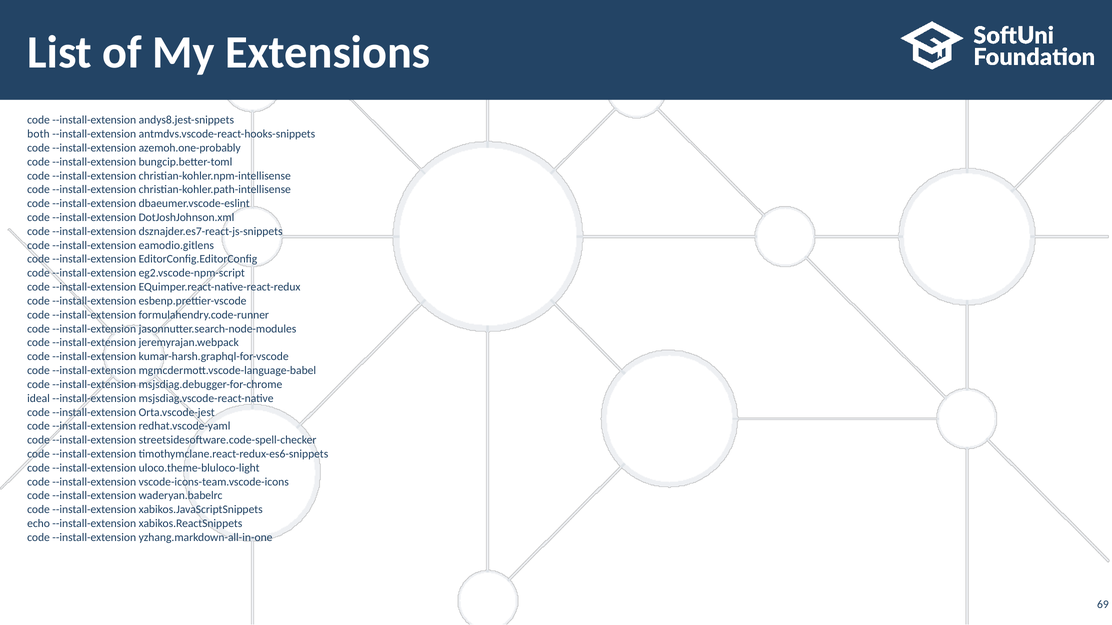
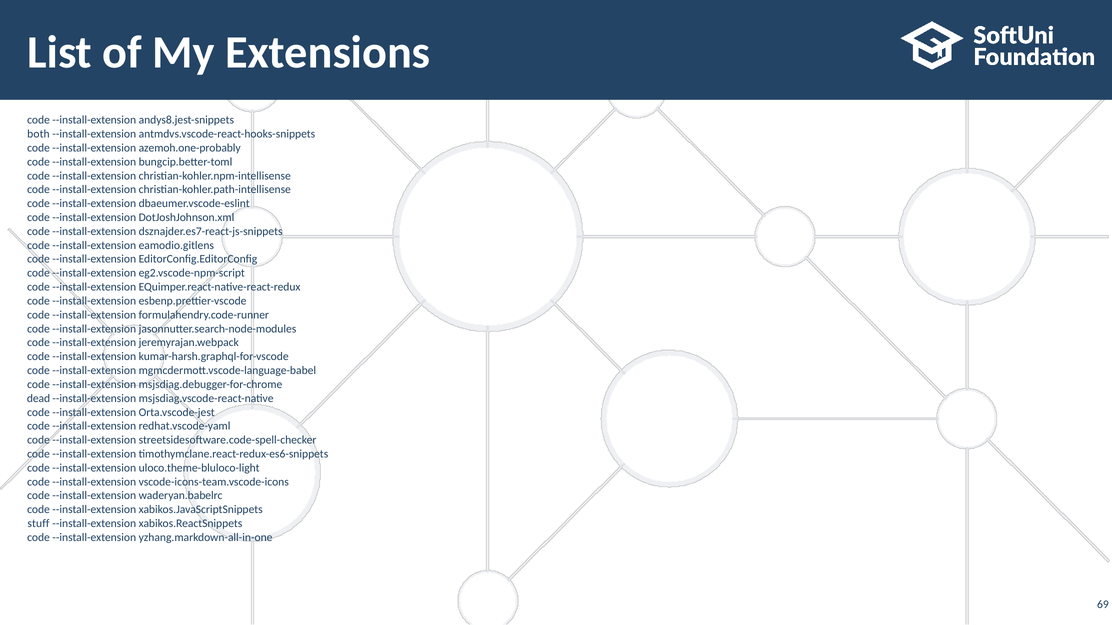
ideal: ideal -> dead
echo: echo -> stuff
